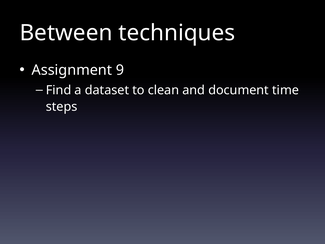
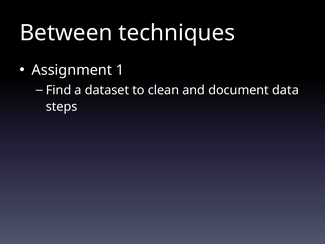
9: 9 -> 1
time: time -> data
